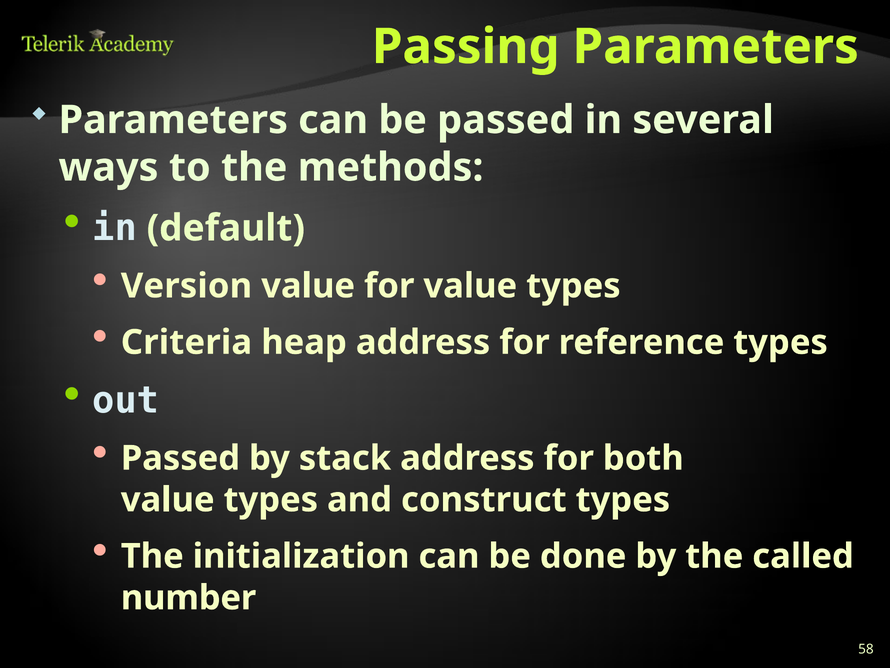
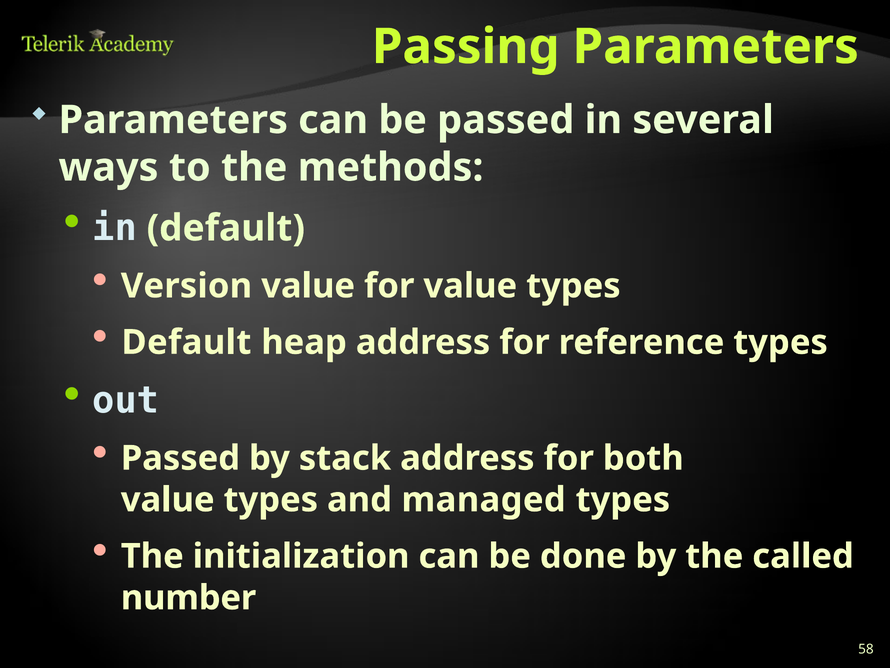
Criteria at (186, 342): Criteria -> Default
construct: construct -> managed
